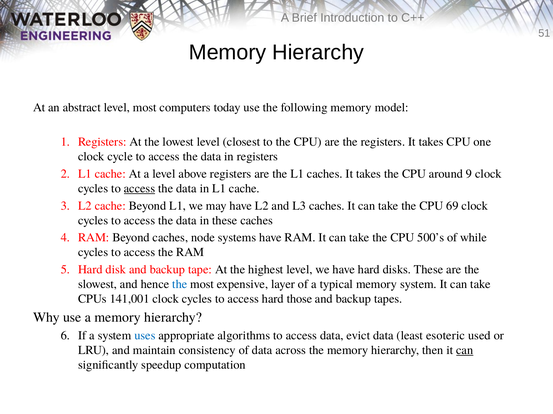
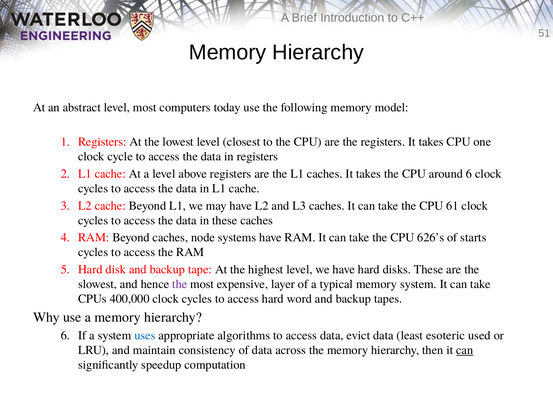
around 9: 9 -> 6
access at (140, 189) underline: present -> none
69: 69 -> 61
500’s: 500’s -> 626’s
while: while -> starts
the at (180, 285) colour: blue -> purple
141,001: 141,001 -> 400,000
those: those -> word
